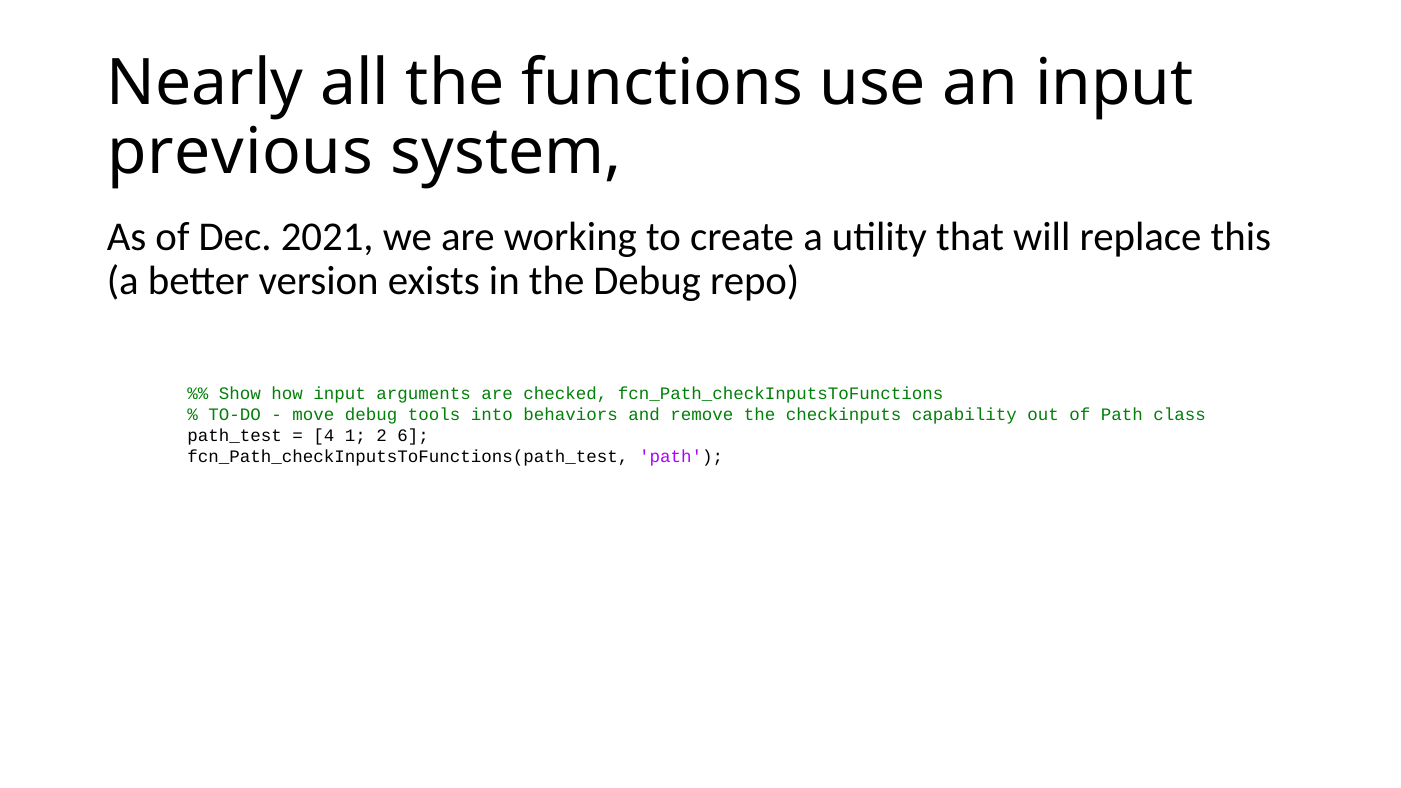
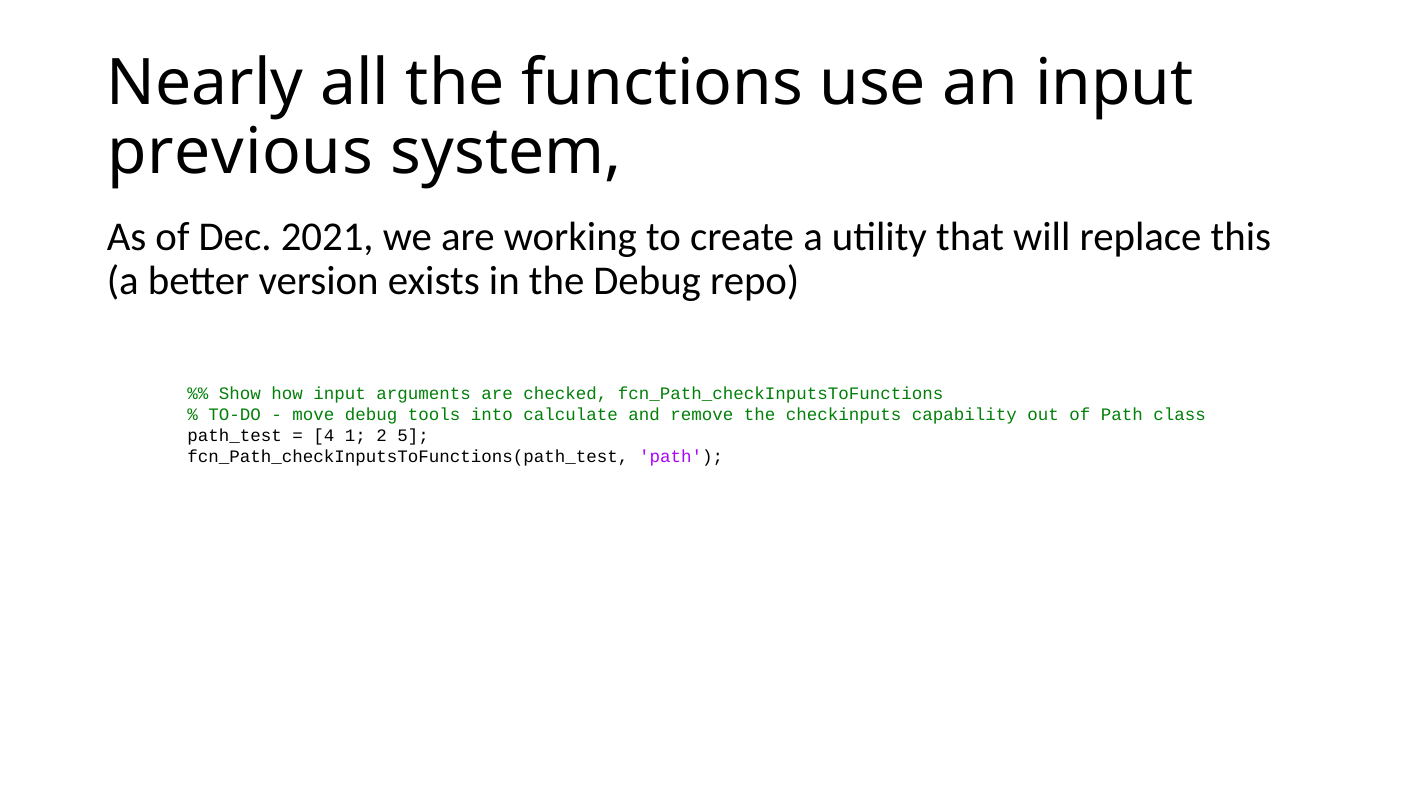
behaviors: behaviors -> calculate
6: 6 -> 5
